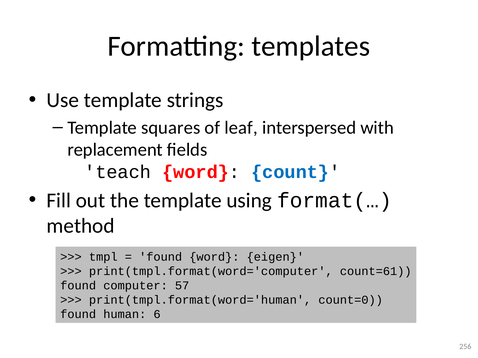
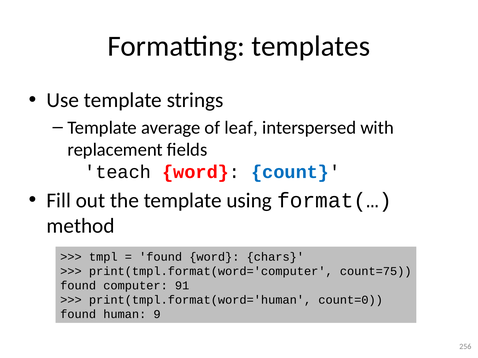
squares: squares -> average
eigen: eigen -> chars
count=61: count=61 -> count=75
57: 57 -> 91
6: 6 -> 9
